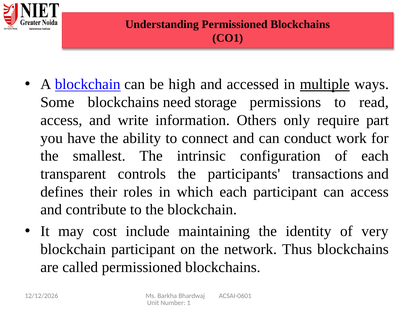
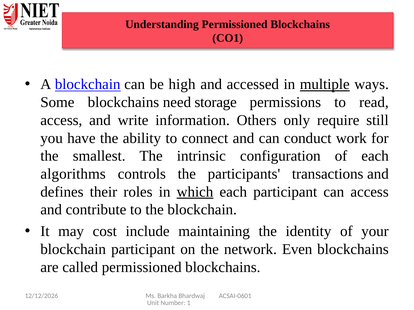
part: part -> still
transparent: transparent -> algorithms
which underline: none -> present
very: very -> your
Thus: Thus -> Even
